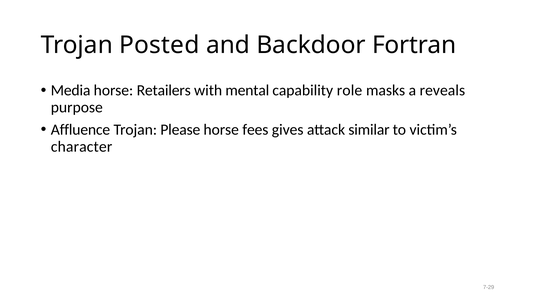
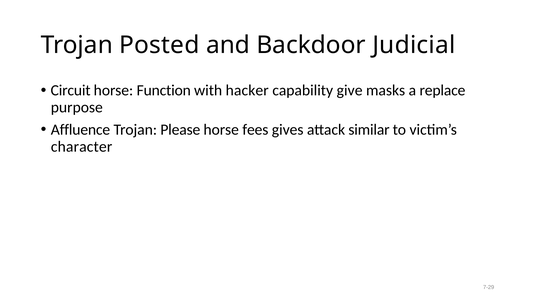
Fortran: Fortran -> Judicial
Media: Media -> Circuit
Retailers: Retailers -> Function
mental: mental -> hacker
role: role -> give
reveals: reveals -> replace
